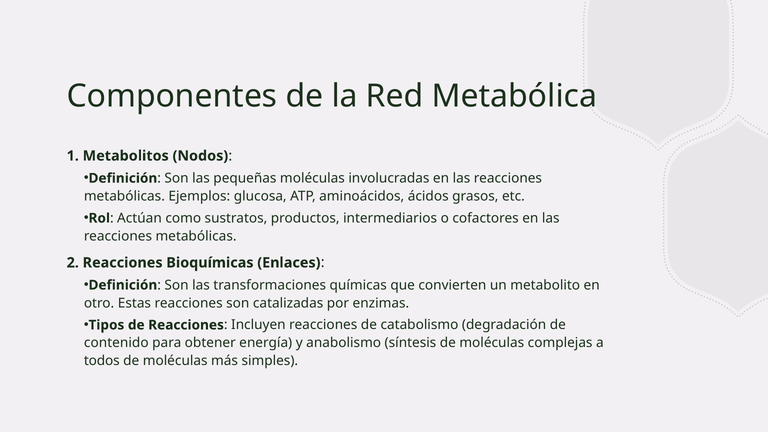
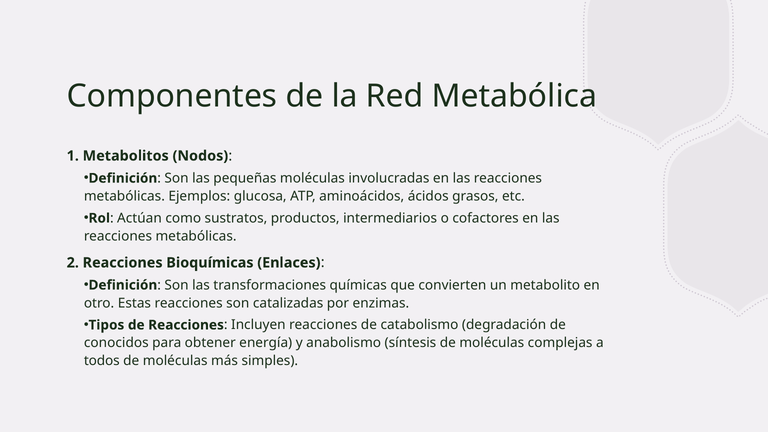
contenido: contenido -> conocidos
